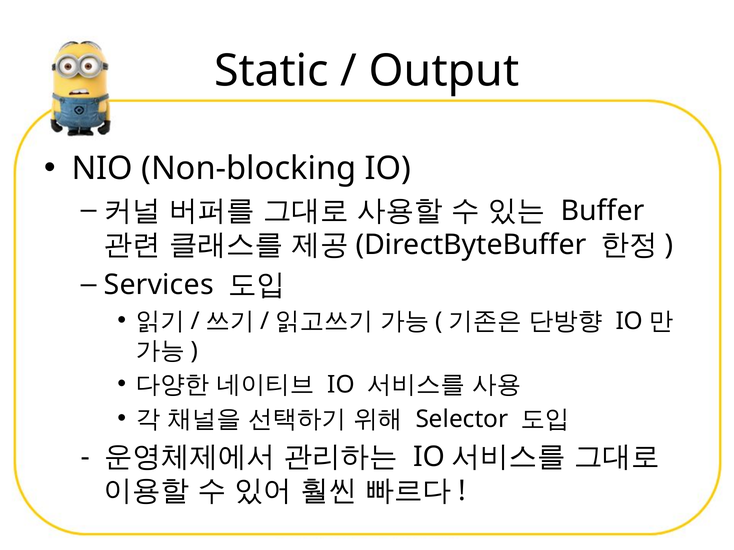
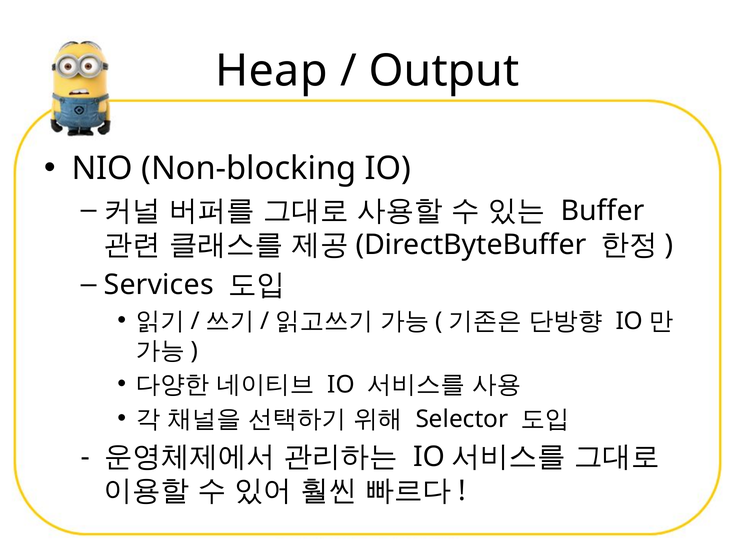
Static: Static -> Heap
